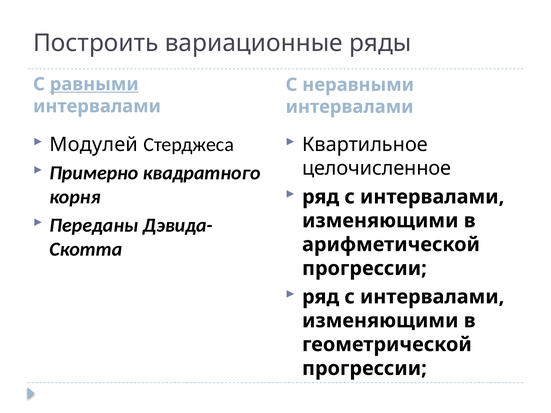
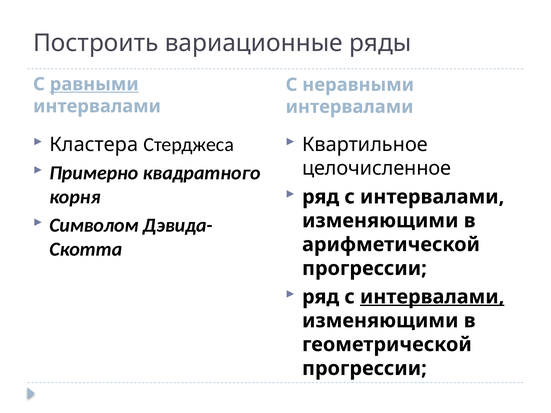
Модулей: Модулей -> Кластера
Переданы: Переданы -> Символом
интервалами at (432, 297) underline: none -> present
